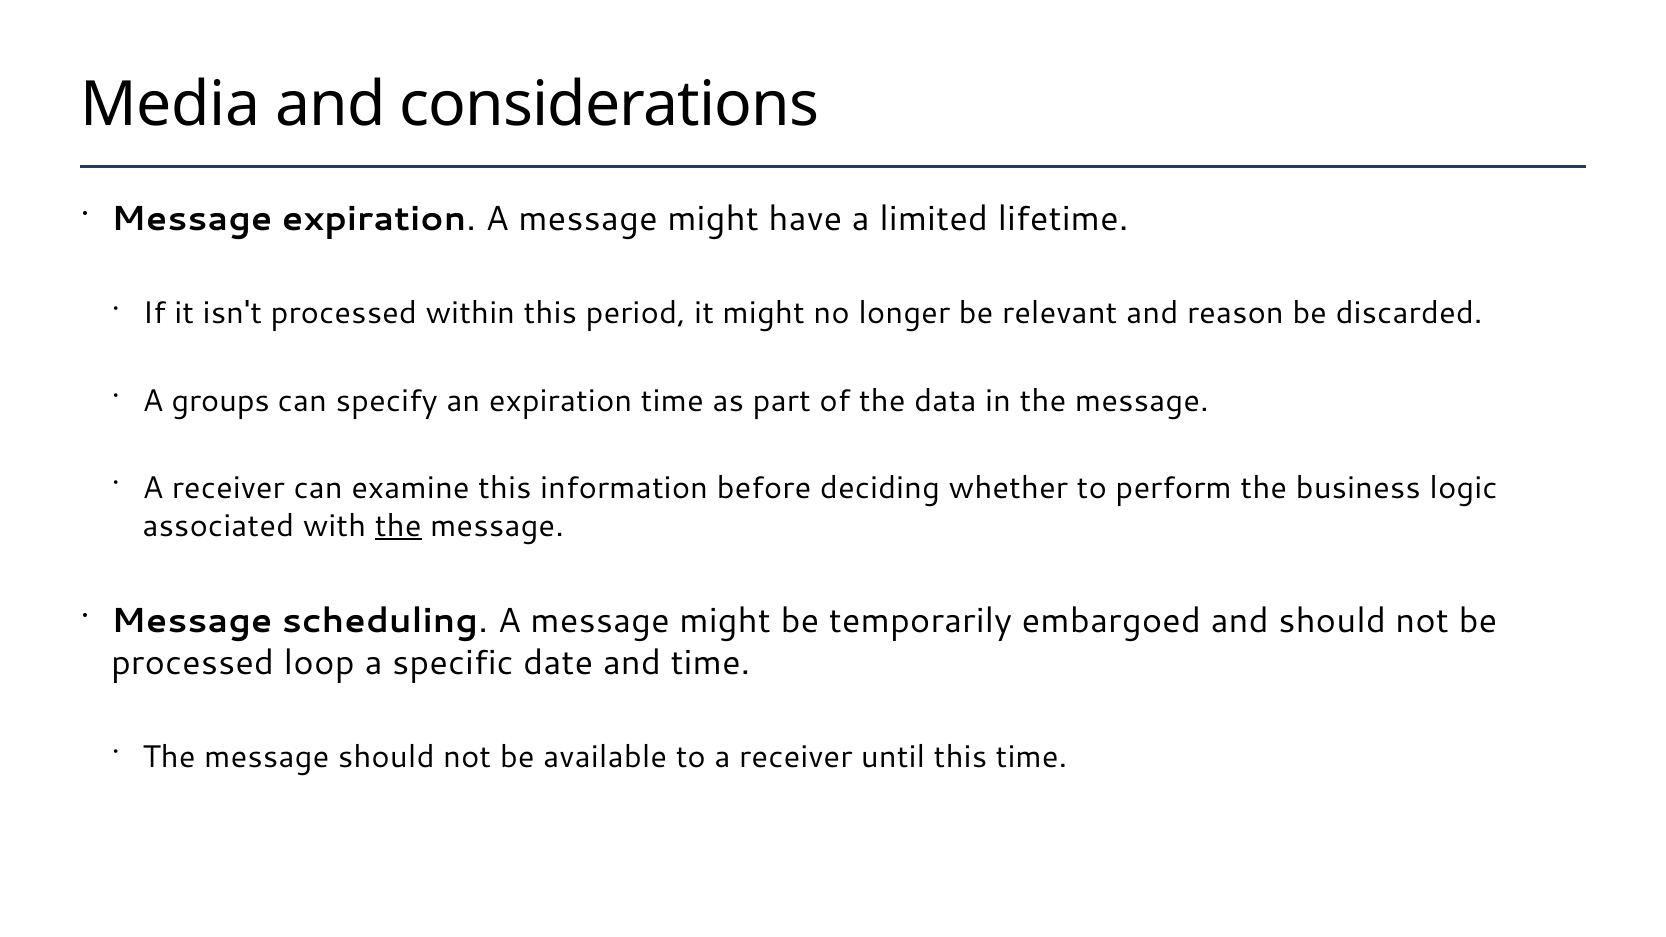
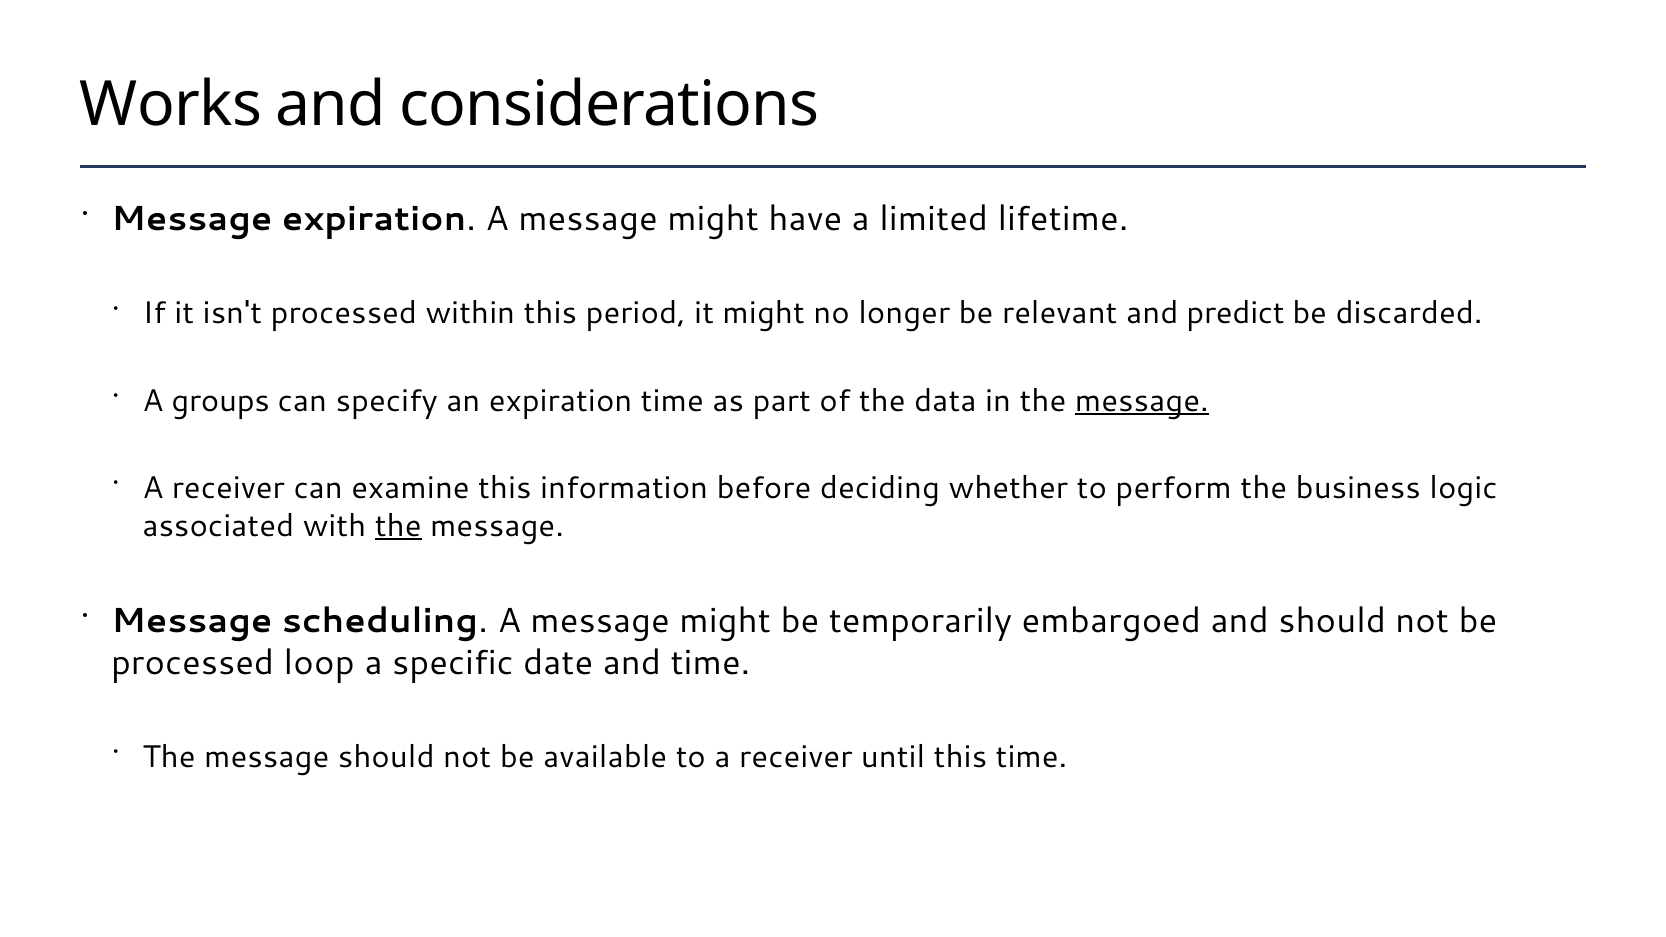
Media: Media -> Works
reason: reason -> predict
message at (1142, 401) underline: none -> present
